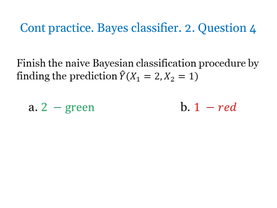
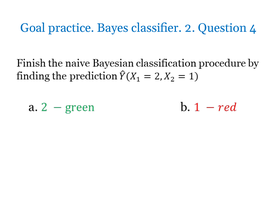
Cont: Cont -> Goal
